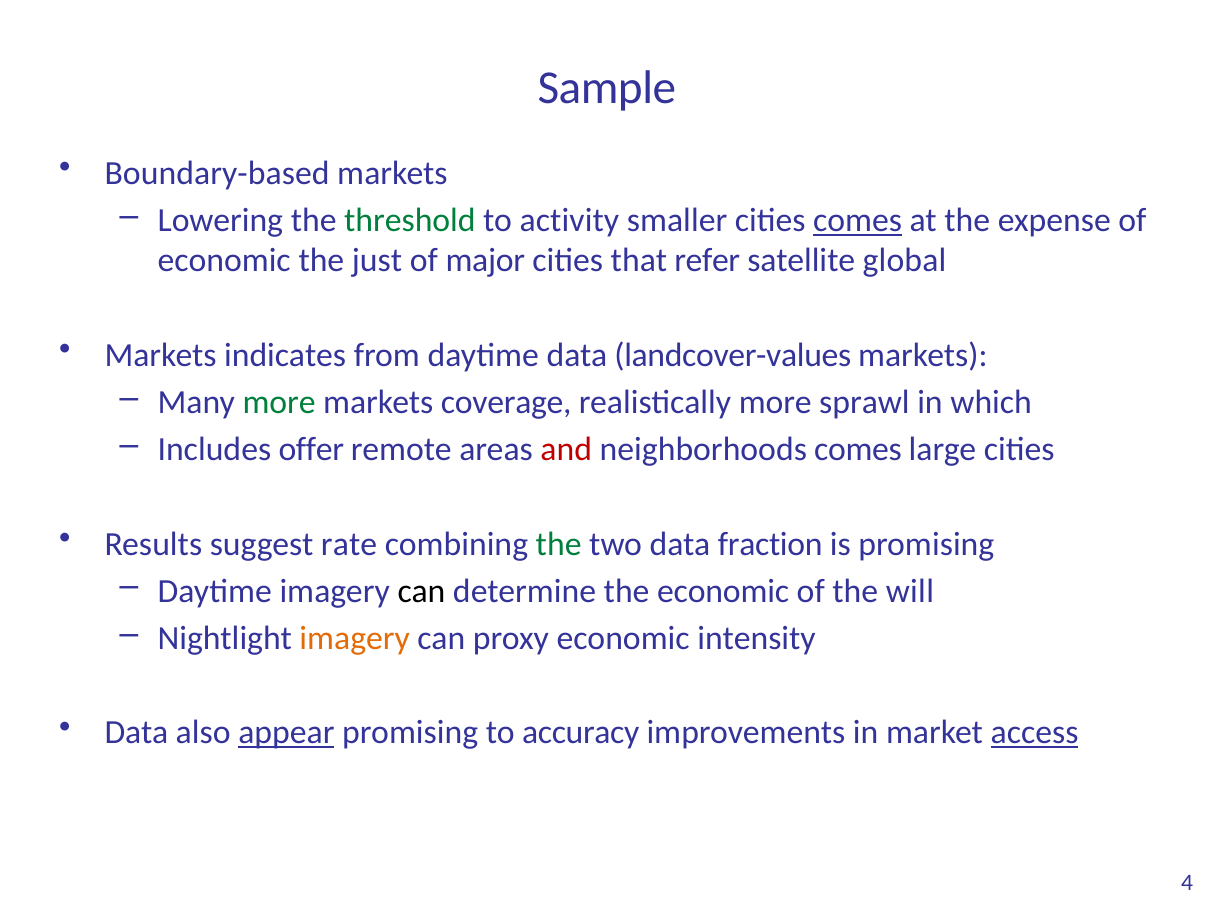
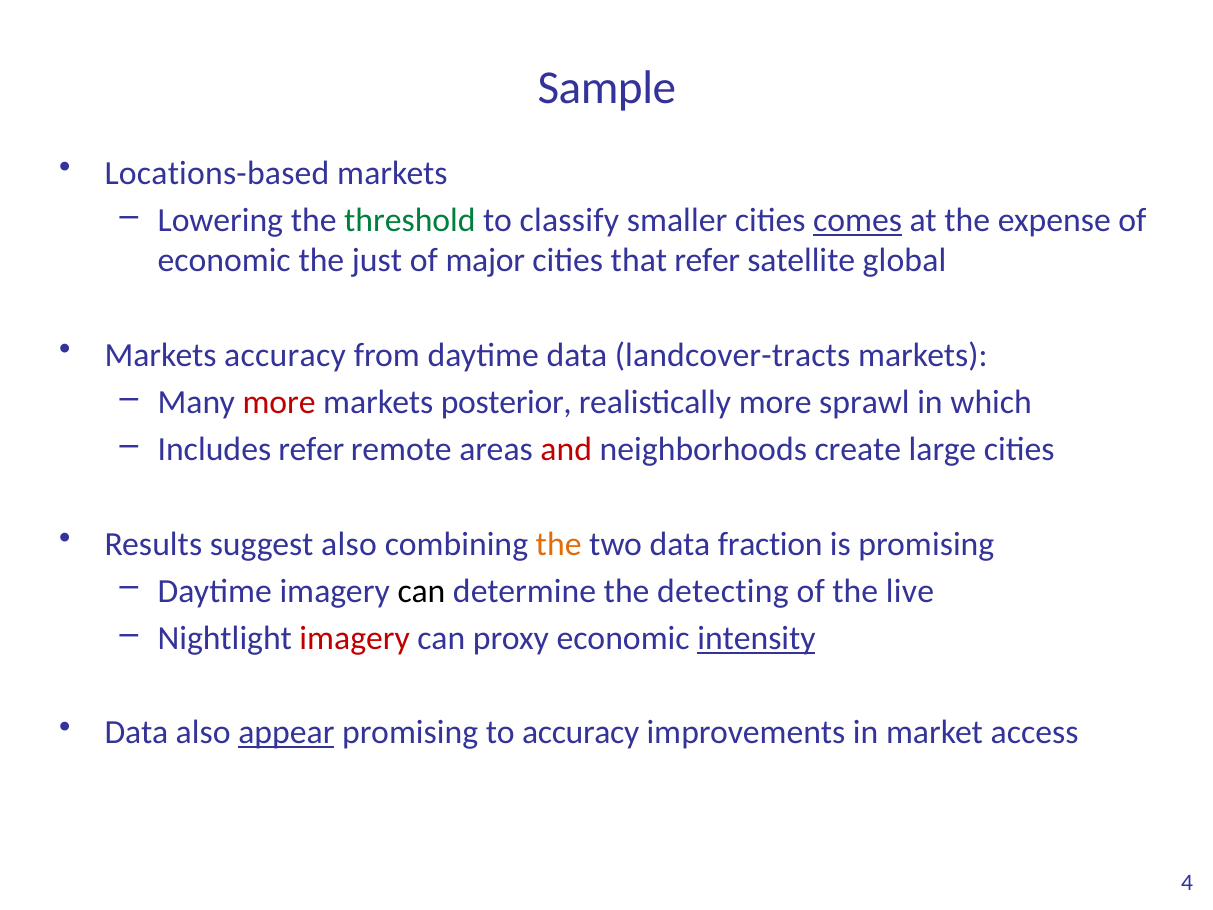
Boundary-based: Boundary-based -> Locations-based
activity: activity -> classify
Markets indicates: indicates -> accuracy
landcover-values: landcover-values -> landcover-tracts
more at (279, 402) colour: green -> red
coverage: coverage -> posterior
Includes offer: offer -> refer
neighborhoods comes: comes -> create
suggest rate: rate -> also
the at (559, 544) colour: green -> orange
the economic: economic -> detecting
will: will -> live
imagery at (355, 638) colour: orange -> red
intensity underline: none -> present
access underline: present -> none
